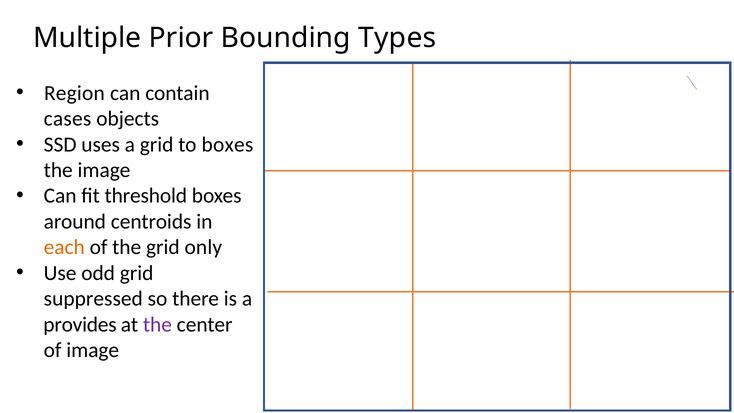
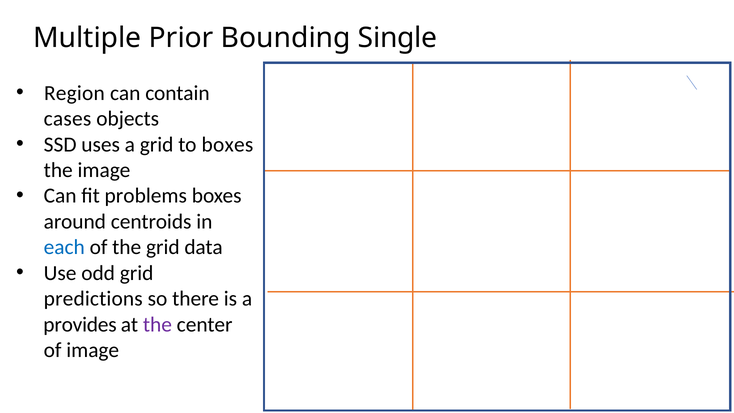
Types: Types -> Single
threshold: threshold -> problems
each colour: orange -> blue
only: only -> data
suppressed: suppressed -> predictions
